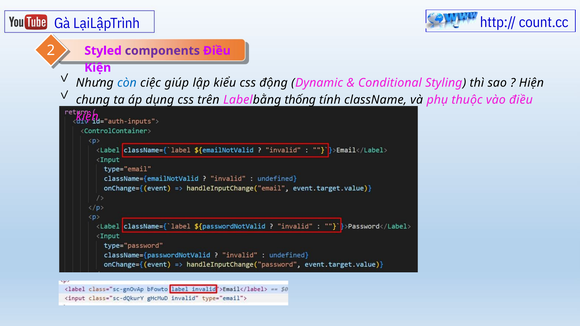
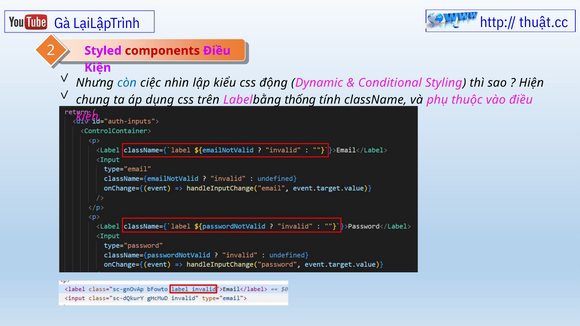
count.cc: count.cc -> thuật.cc
components colour: purple -> red
giúp: giúp -> nhìn
